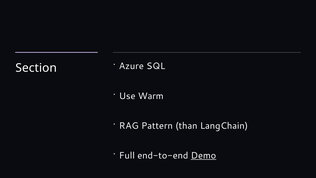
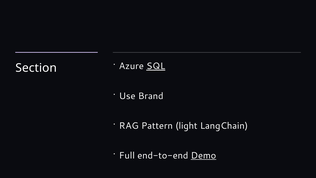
SQL underline: none -> present
Warm: Warm -> Brand
than: than -> light
